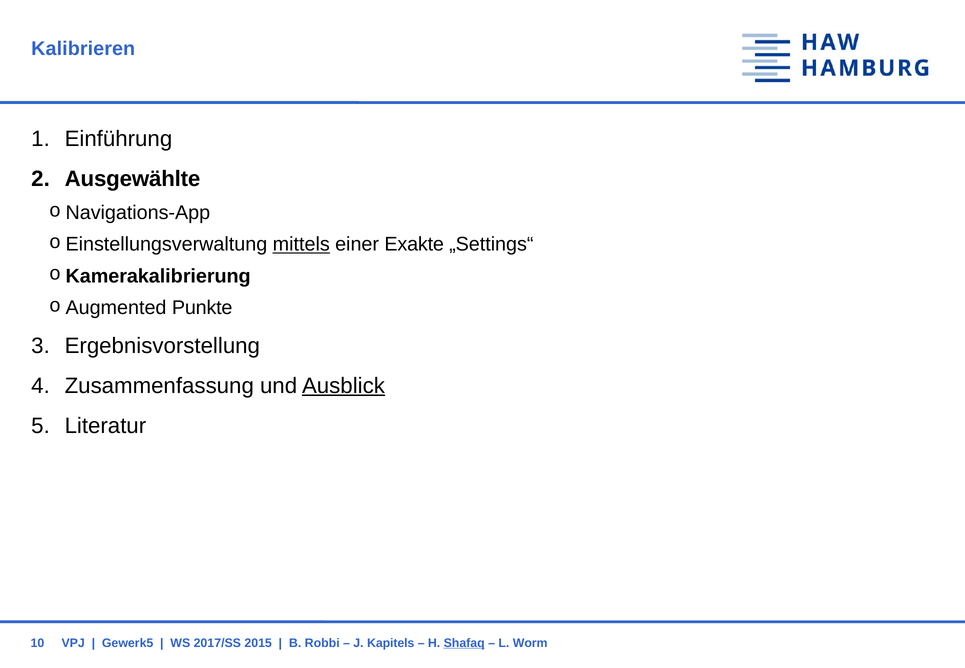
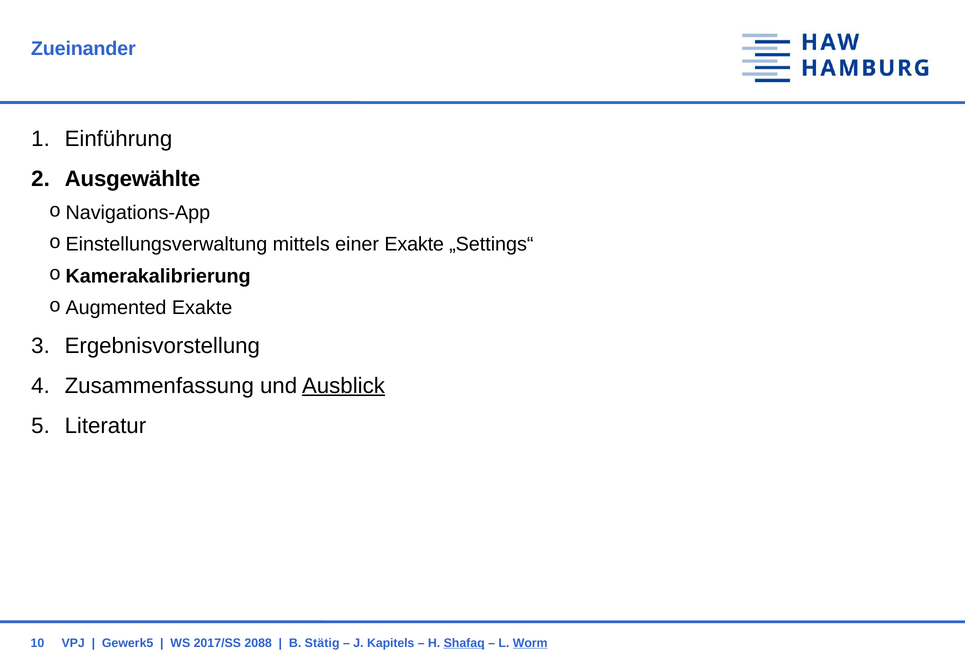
Kalibrieren: Kalibrieren -> Zueinander
mittels underline: present -> none
Punkte at (202, 308): Punkte -> Exakte
2015: 2015 -> 2088
Robbi: Robbi -> Stätig
Worm underline: none -> present
